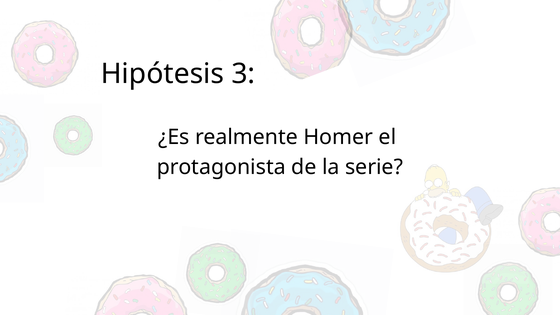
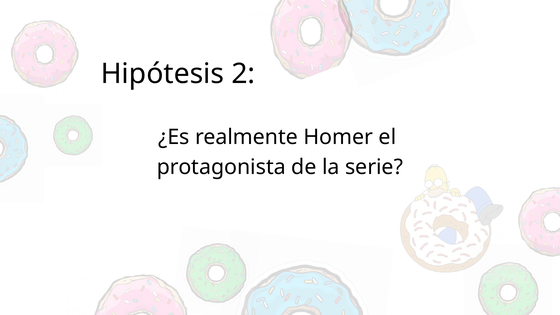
3: 3 -> 2
